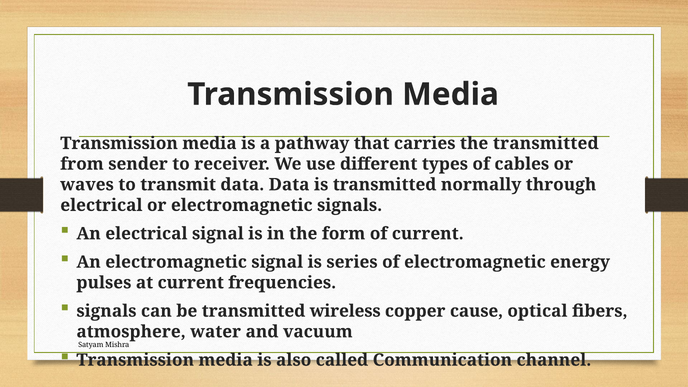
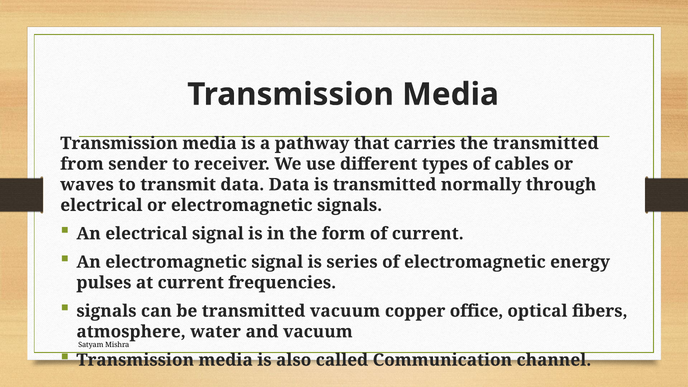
transmitted wireless: wireless -> vacuum
cause: cause -> office
